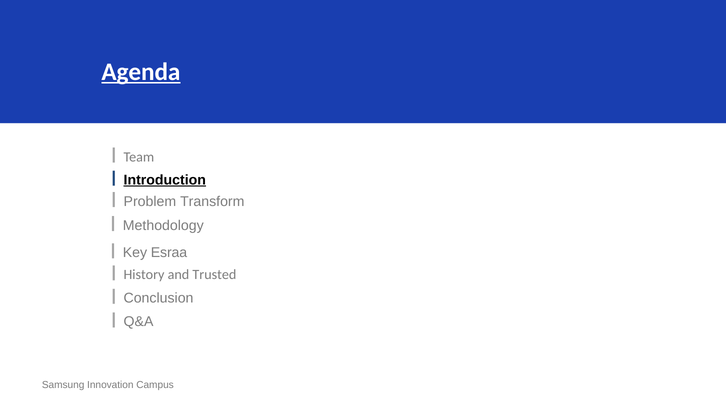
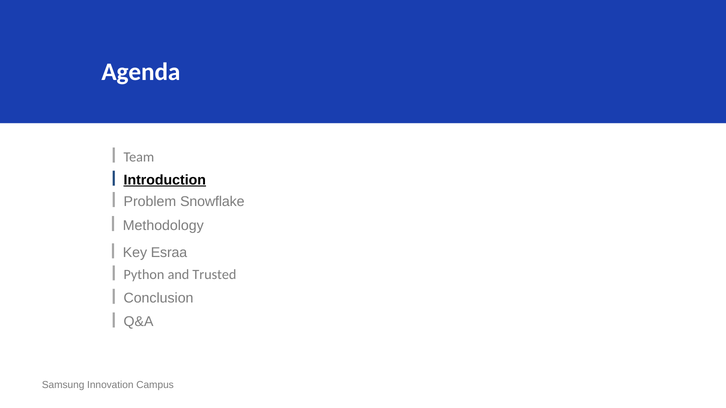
Agenda underline: present -> none
Transform: Transform -> Snowflake
History: History -> Python
